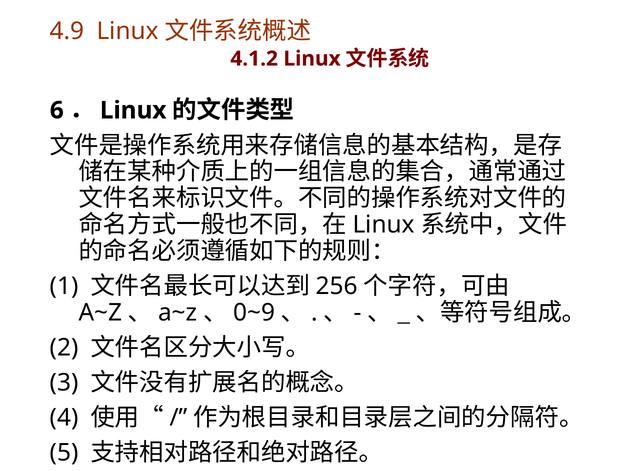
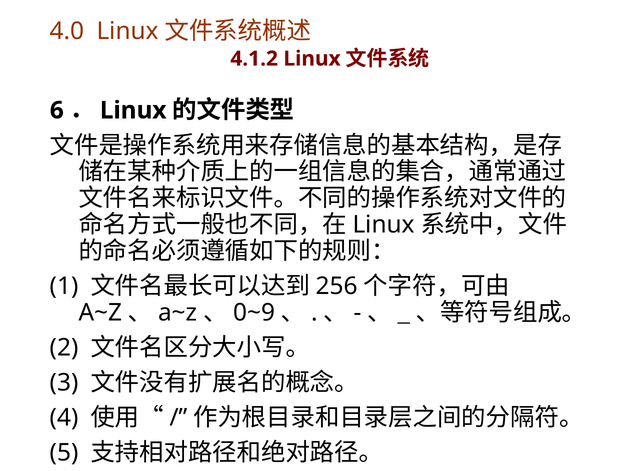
4.9: 4.9 -> 4.0
